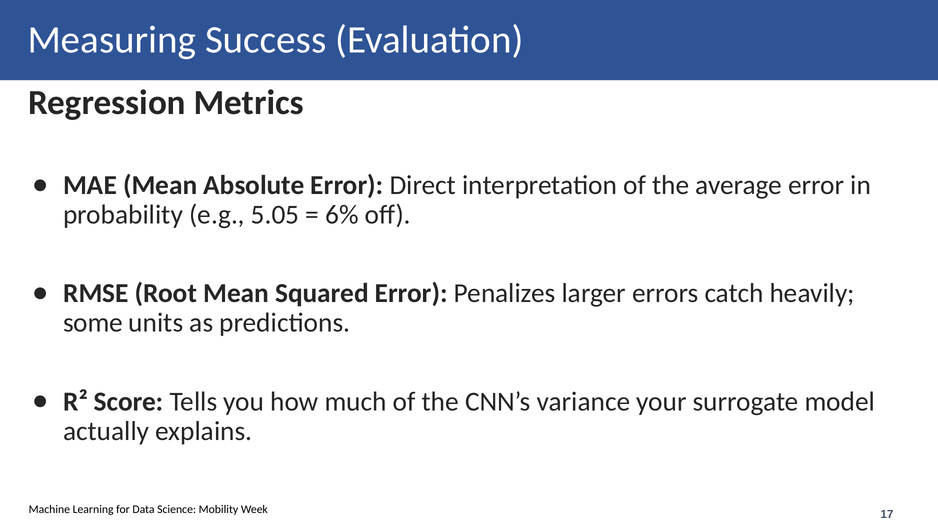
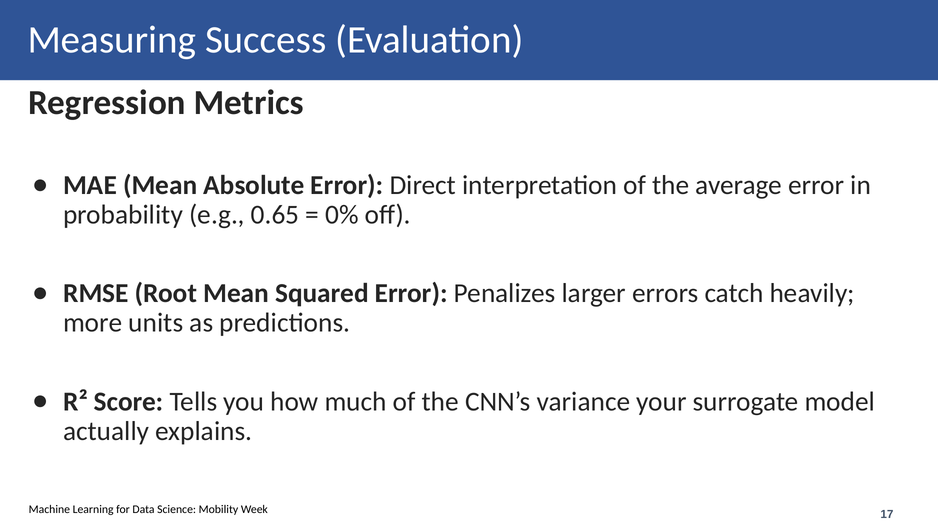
5.05: 5.05 -> 0.65
6%: 6% -> 0%
some: some -> more
